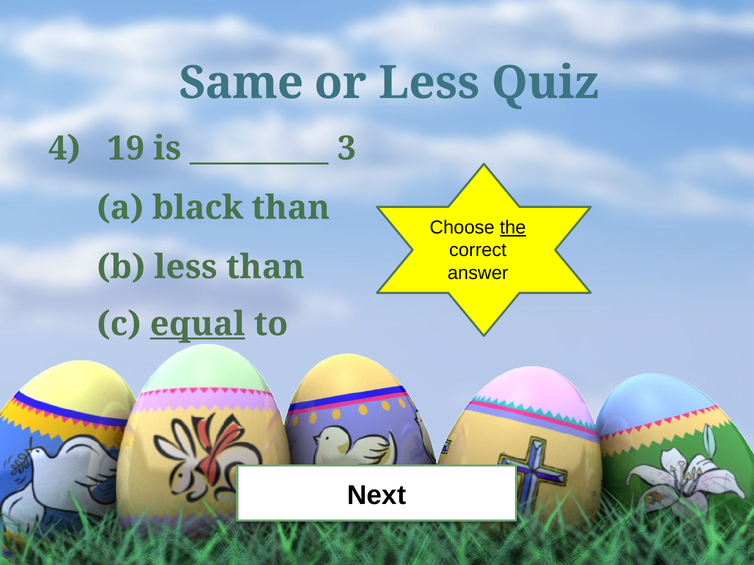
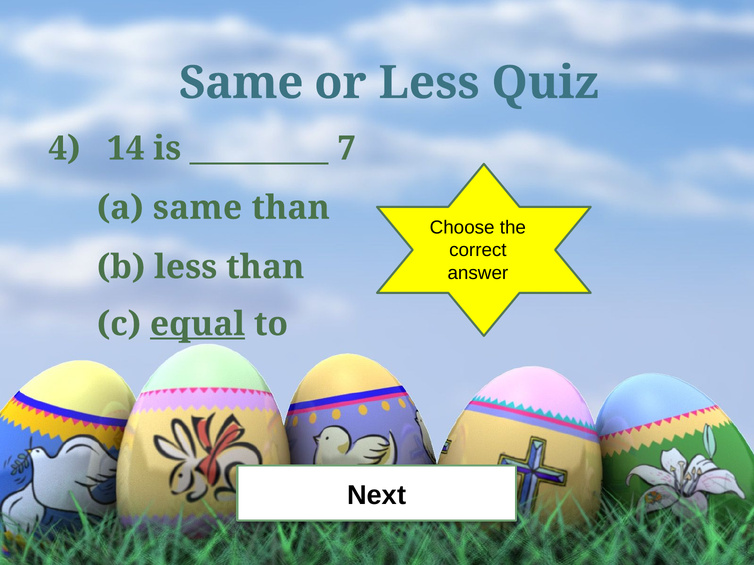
19: 19 -> 14
3: 3 -> 7
a black: black -> same
the underline: present -> none
